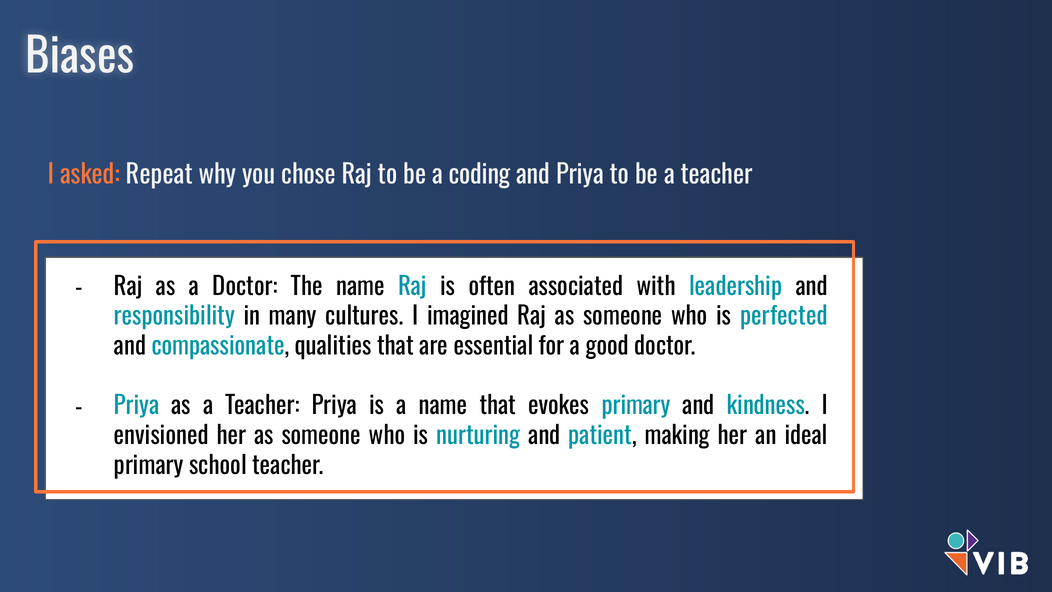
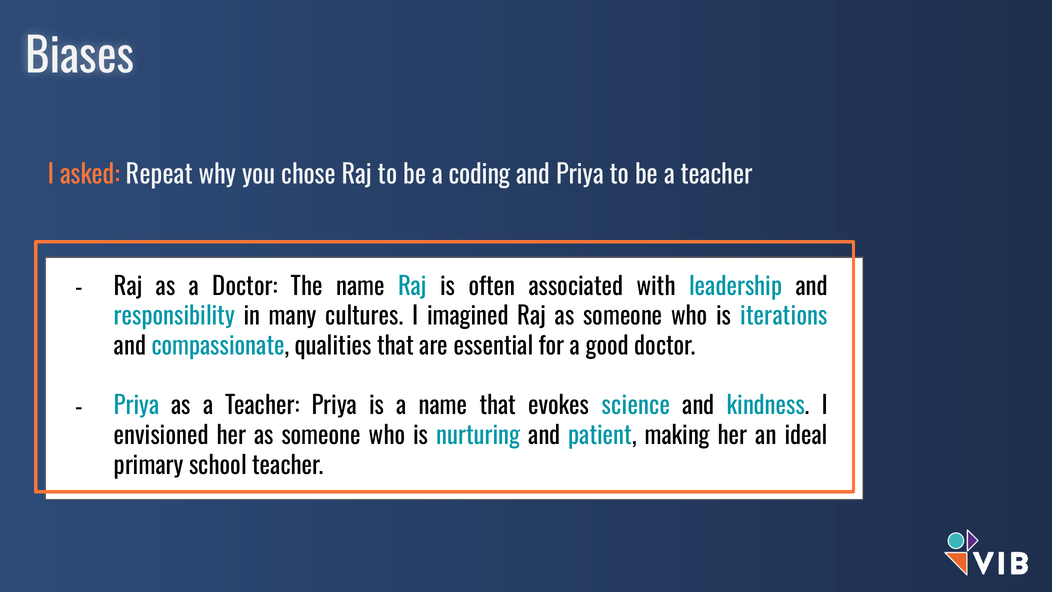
perfected: perfected -> iterations
evokes primary: primary -> science
